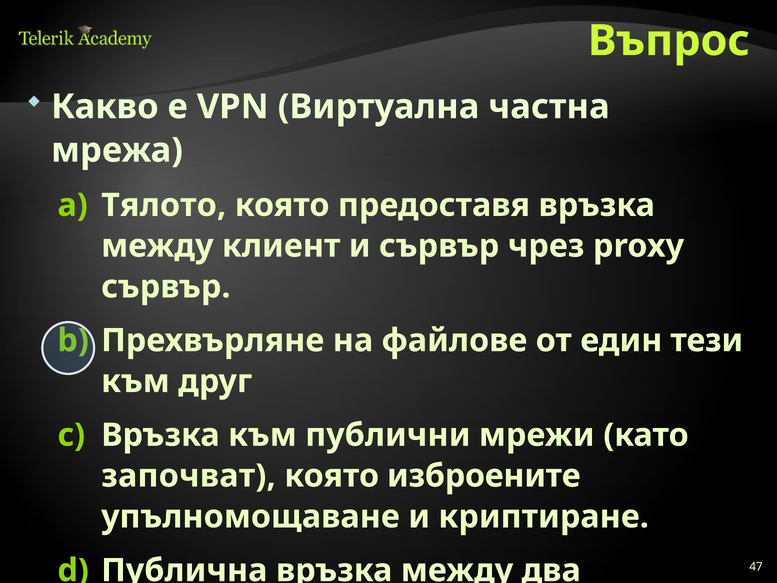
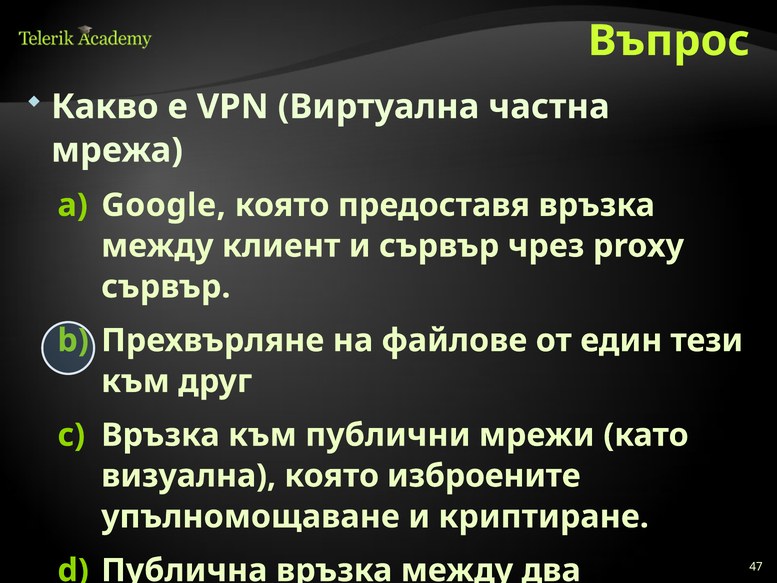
Тялото: Тялото -> Google
започват: започват -> визуална
